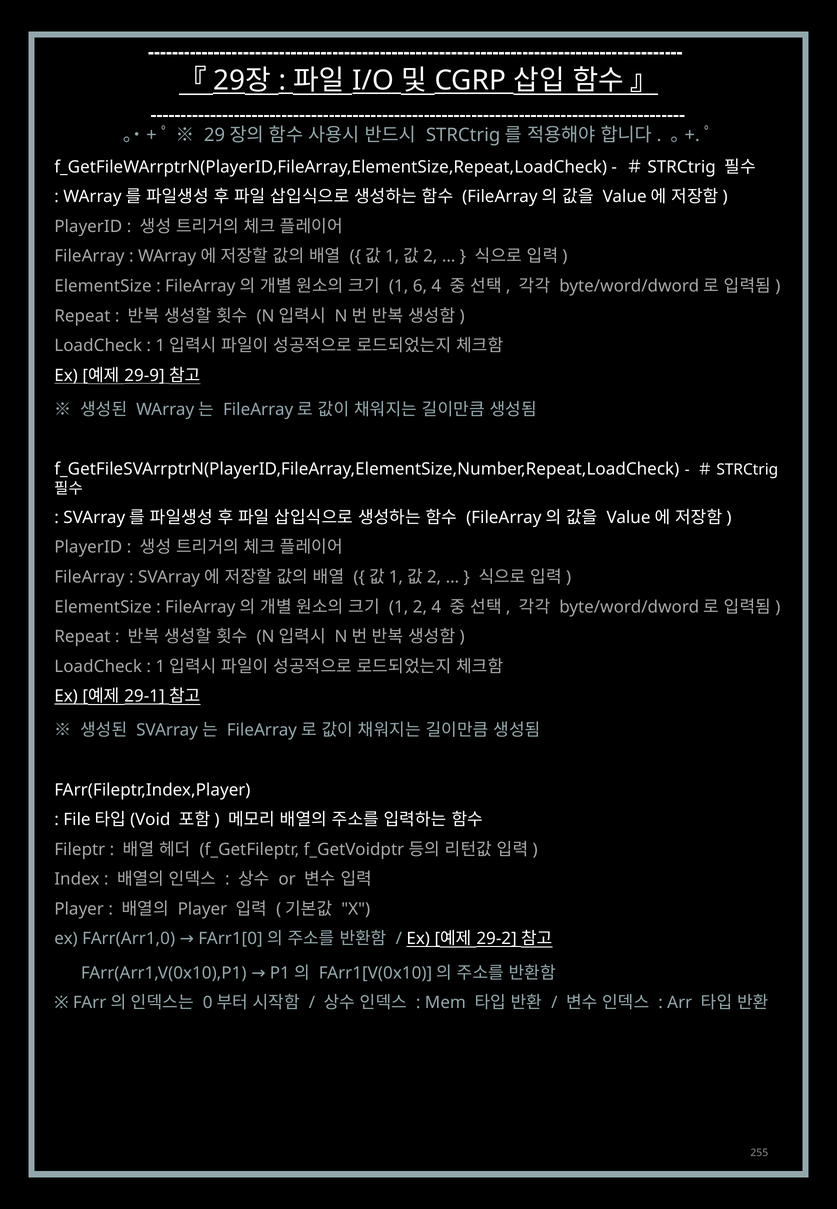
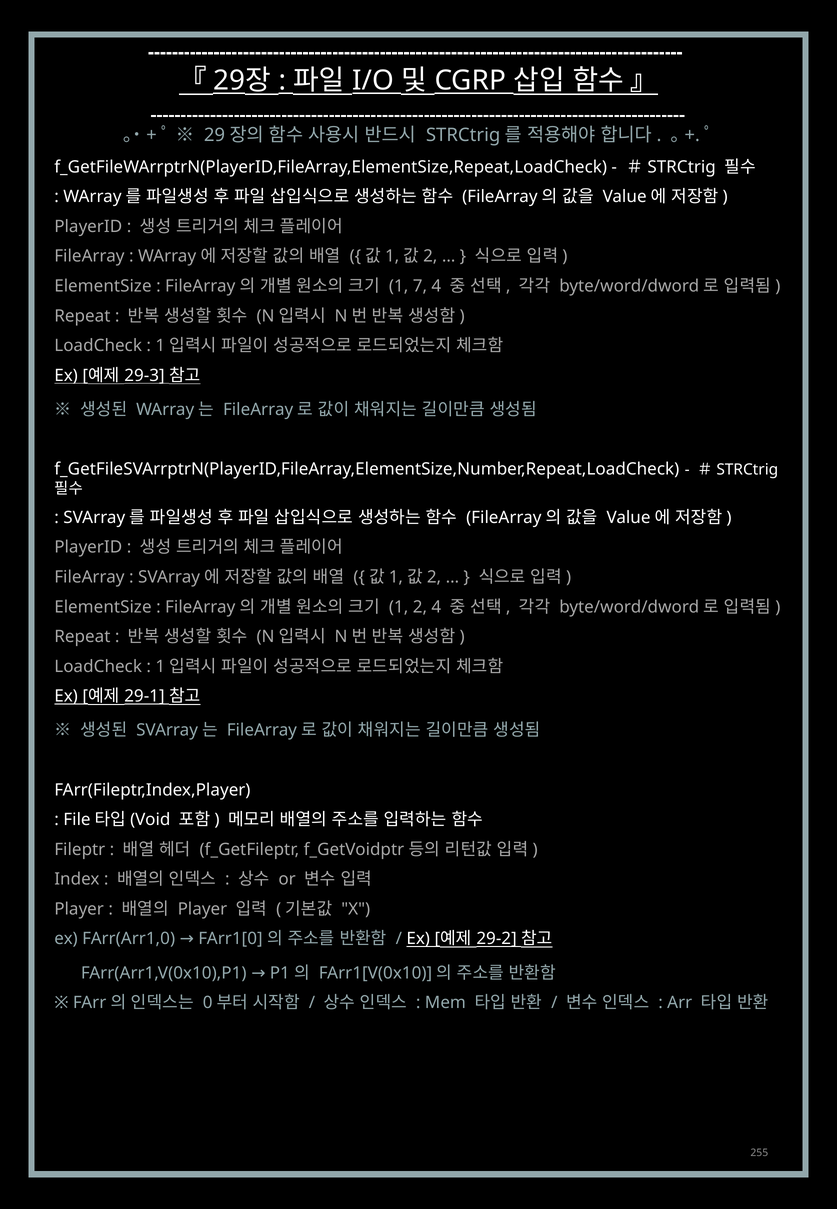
6: 6 -> 7
29-9: 29-9 -> 29-3
